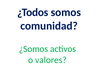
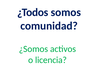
valores: valores -> licencia
